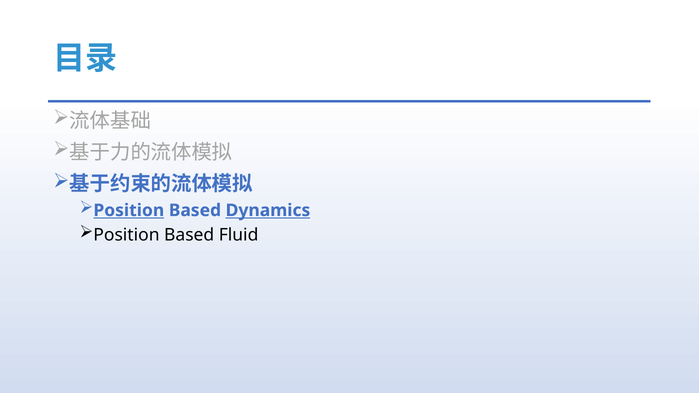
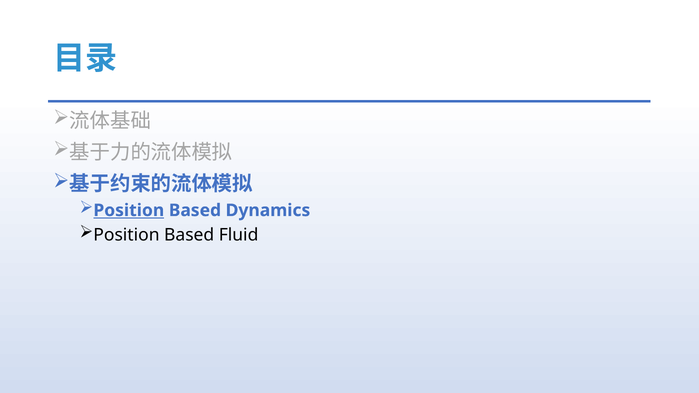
Dynamics underline: present -> none
